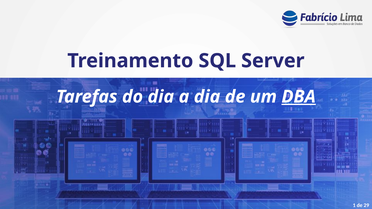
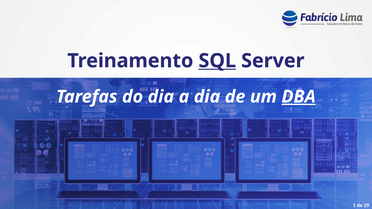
SQL at (217, 61) underline: none -> present
